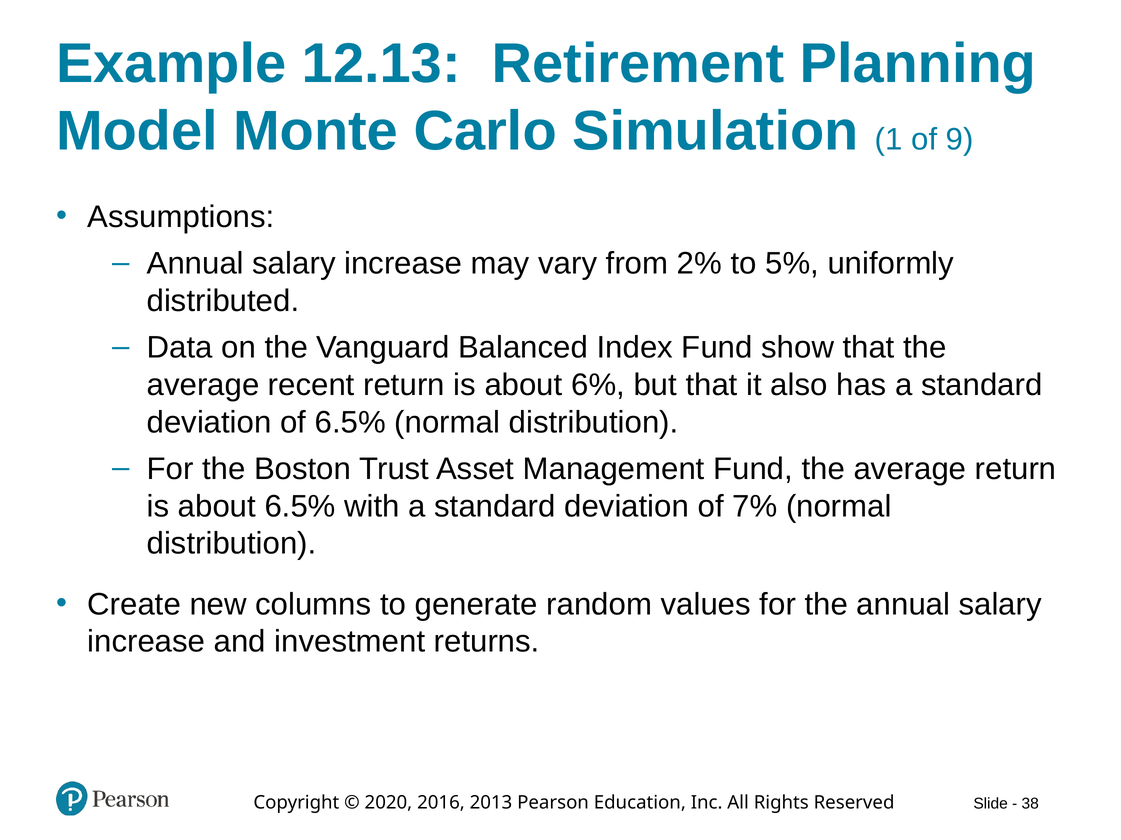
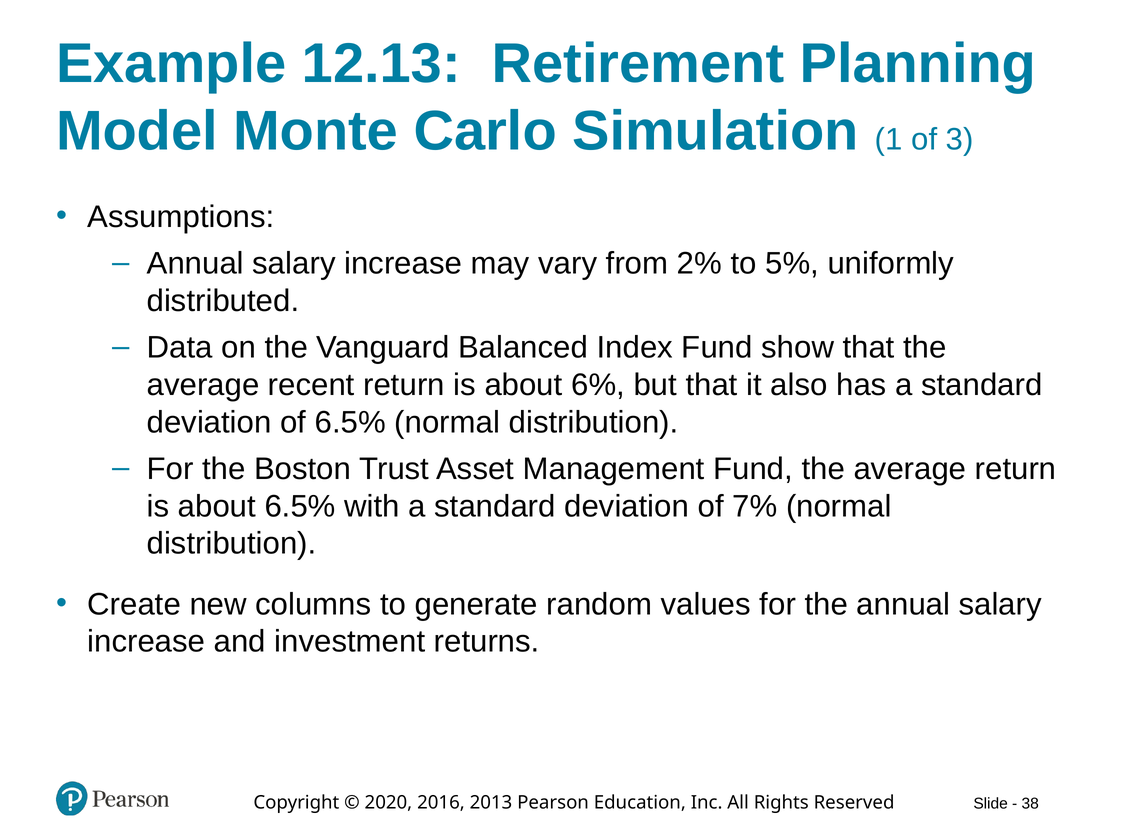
9: 9 -> 3
